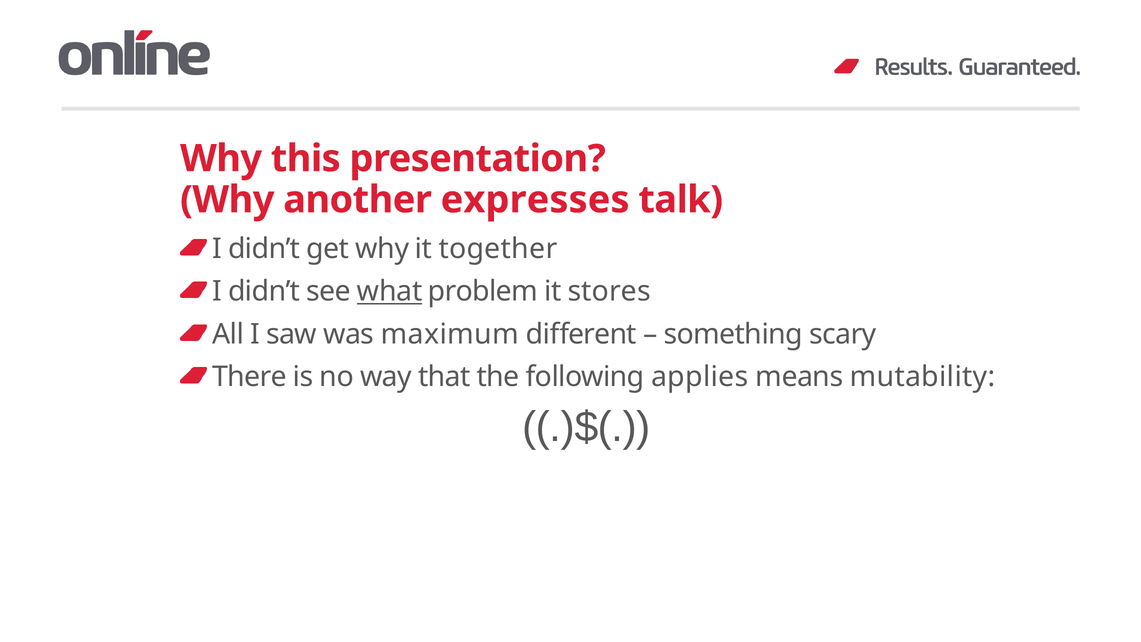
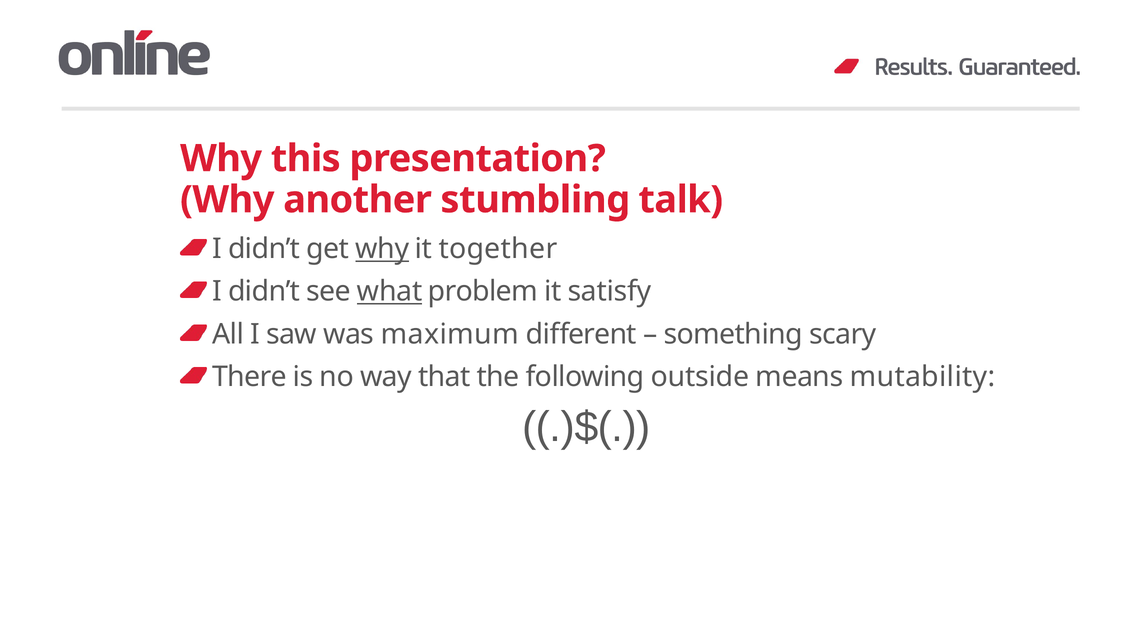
expresses: expresses -> stumbling
why at (382, 249) underline: none -> present
stores: stores -> satisfy
applies: applies -> outside
